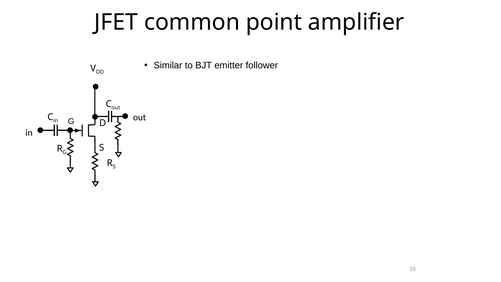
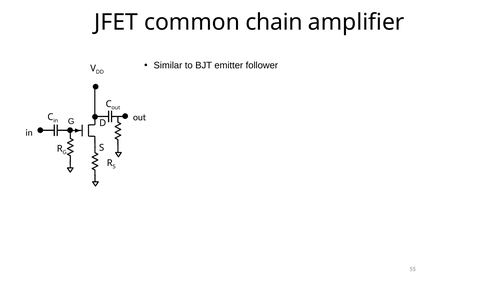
point: point -> chain
